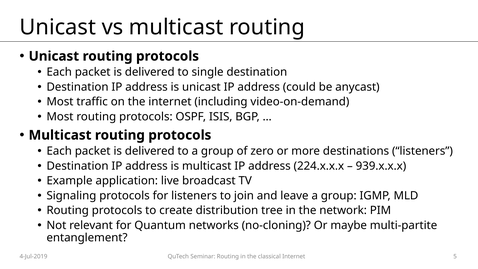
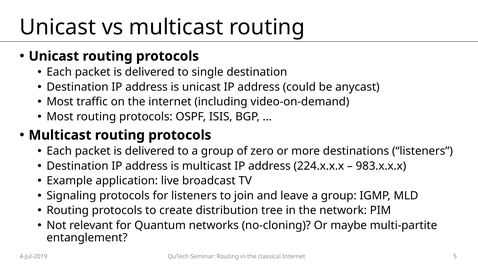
939.x.x.x: 939.x.x.x -> 983.x.x.x
